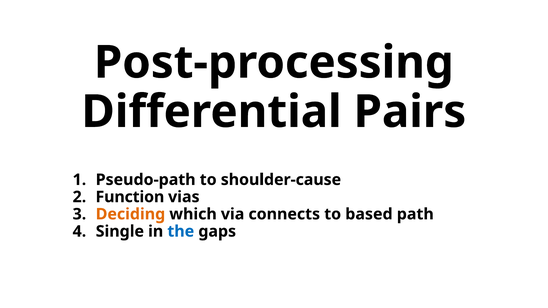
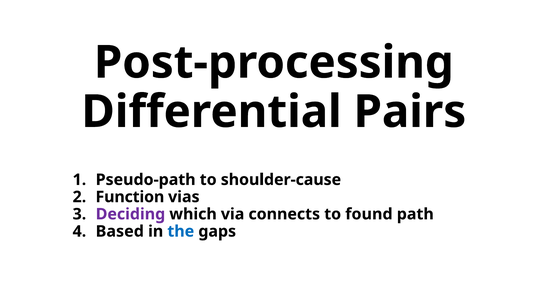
Deciding colour: orange -> purple
based: based -> found
Single: Single -> Based
